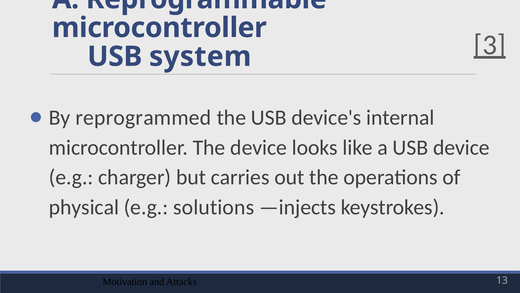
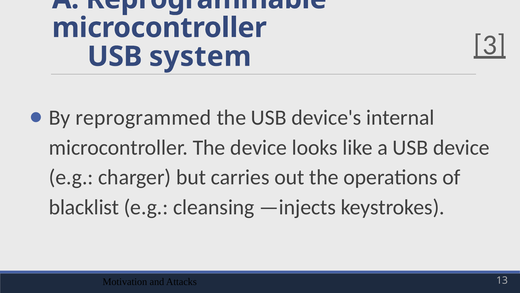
physical: physical -> blacklist
solutions: solutions -> cleansing
